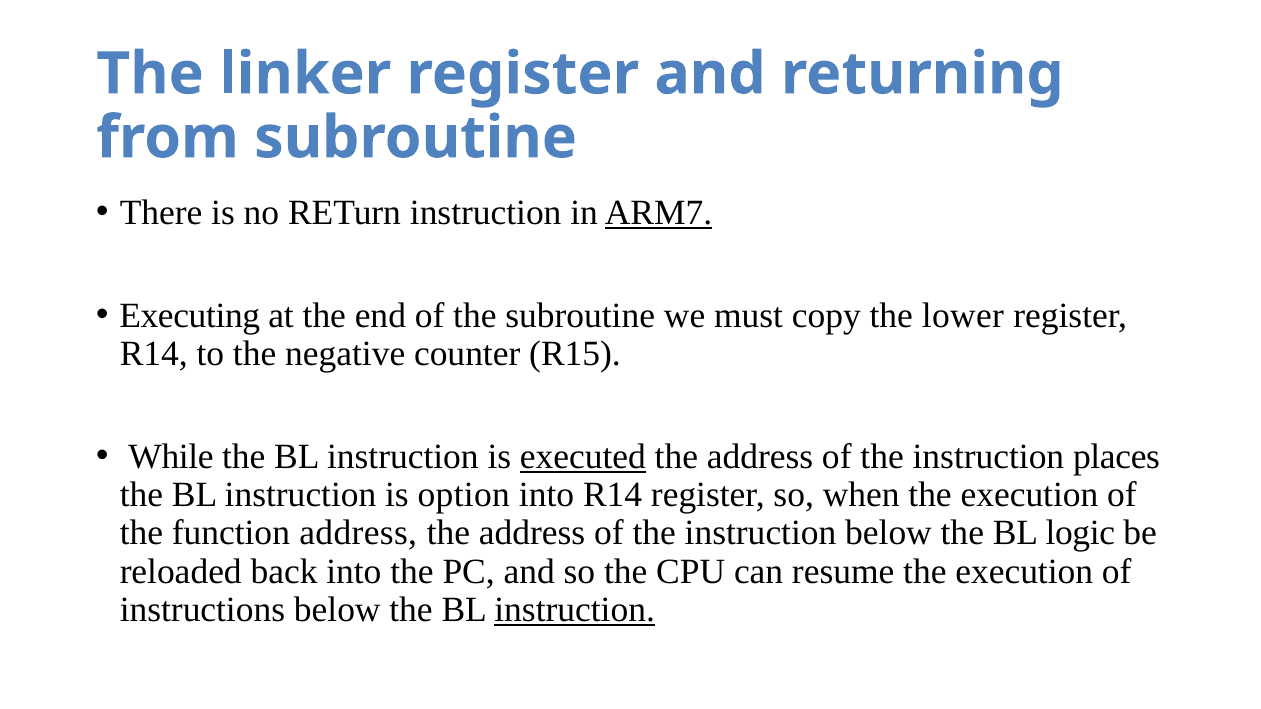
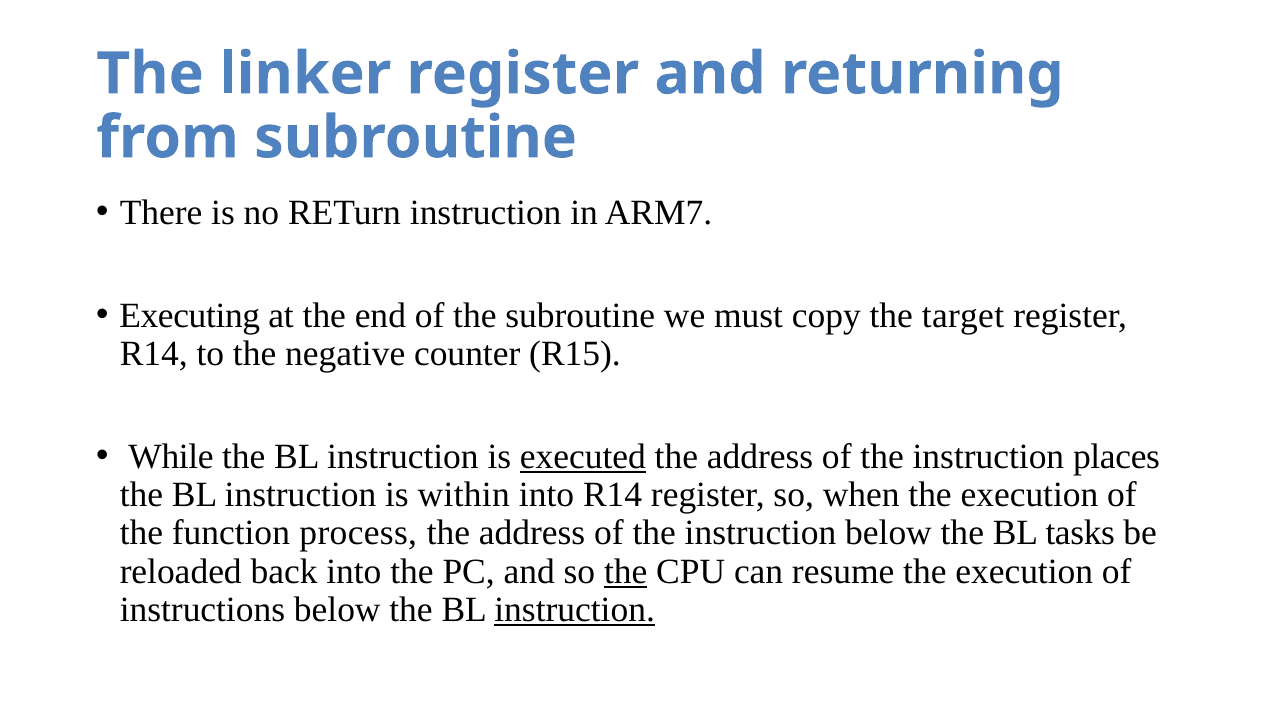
ARM7 underline: present -> none
lower: lower -> target
option: option -> within
function address: address -> process
logic: logic -> tasks
the at (626, 572) underline: none -> present
